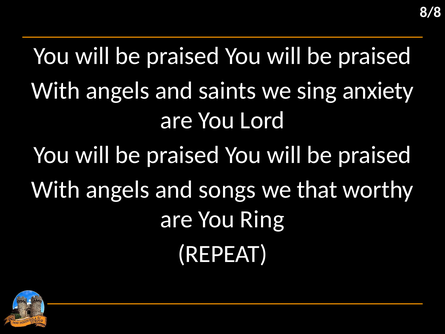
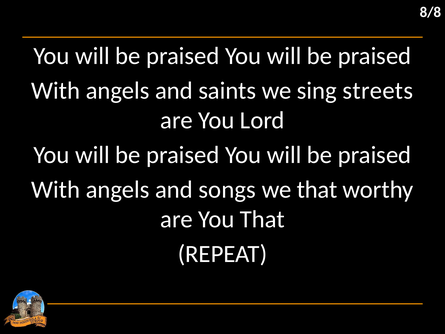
anxiety: anxiety -> streets
You Ring: Ring -> That
